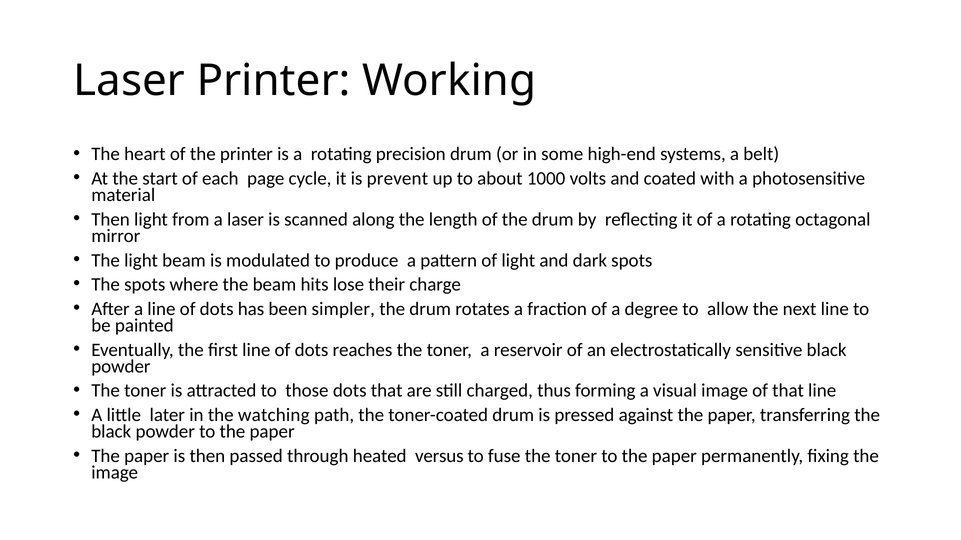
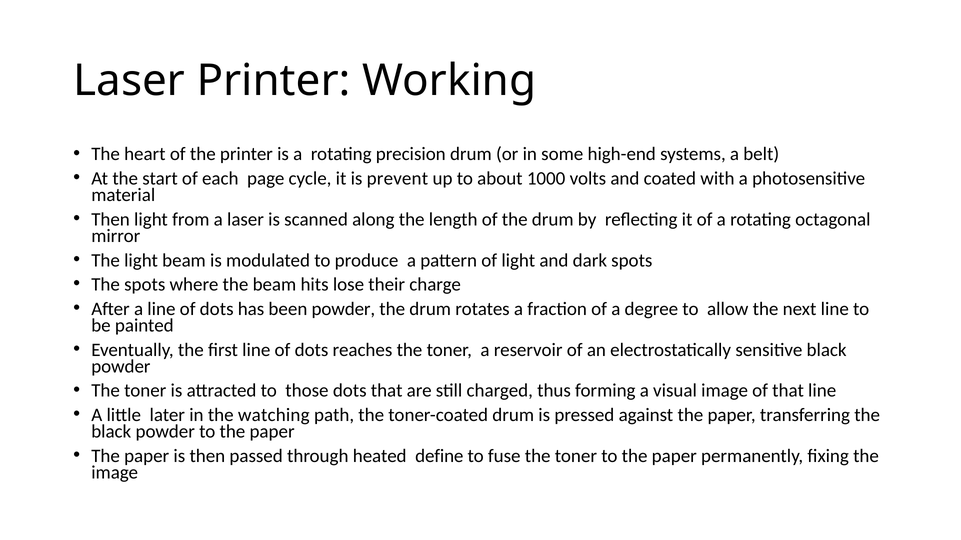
been simpler: simpler -> powder
versus: versus -> define
